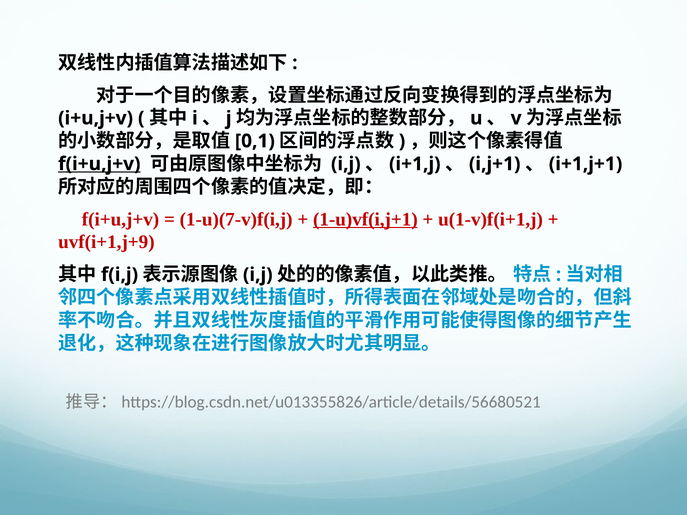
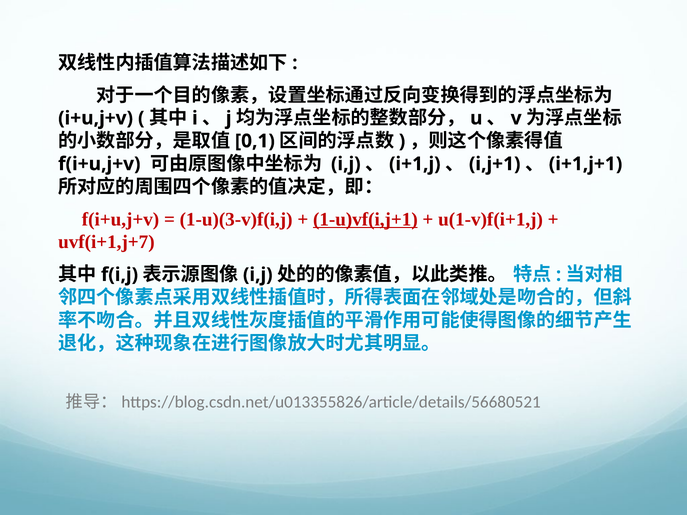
f(i+u,j+v at (99, 164) underline: present -> none
1-u)(7-v)f(i,j: 1-u)(7-v)f(i,j -> 1-u)(3-v)f(i,j
uvf(i+1,j+9: uvf(i+1,j+9 -> uvf(i+1,j+7
